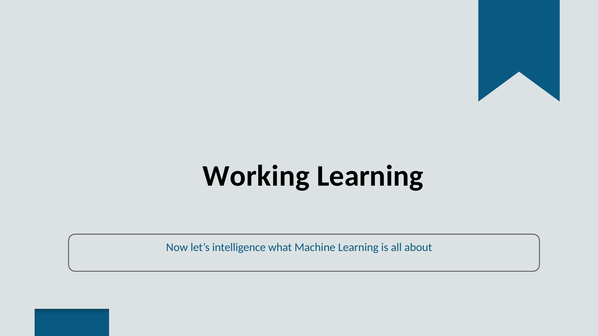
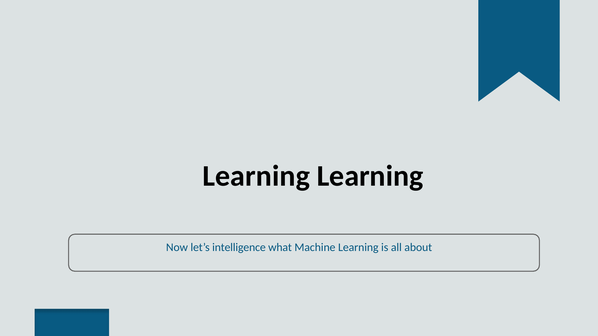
Working at (256, 176): Working -> Learning
